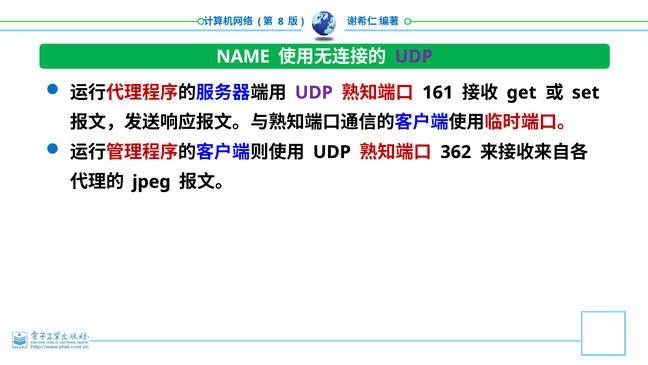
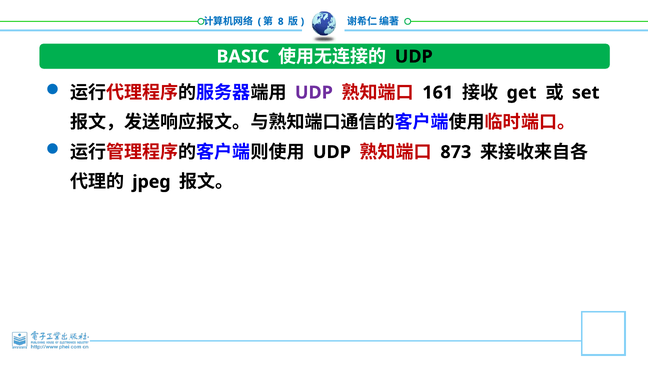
NAME: NAME -> BASIC
UDP at (414, 57) colour: purple -> black
362: 362 -> 873
